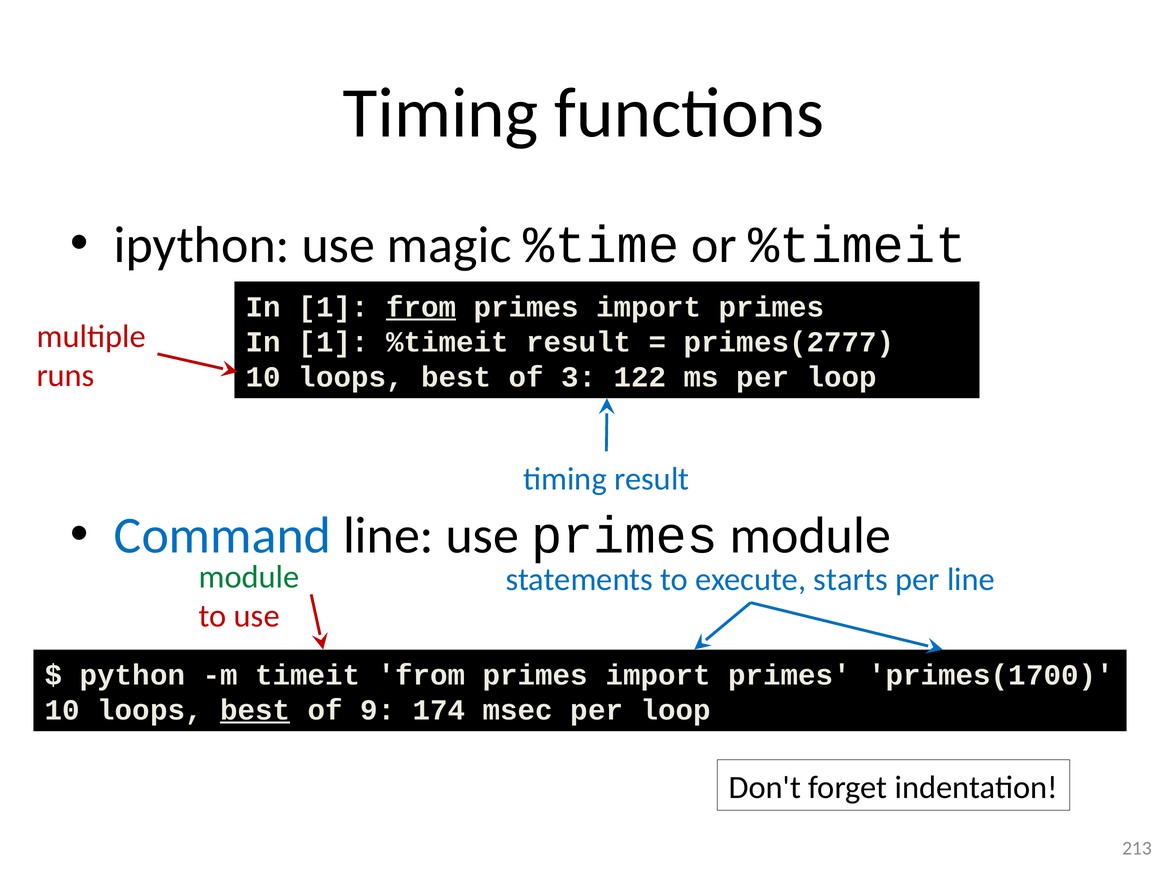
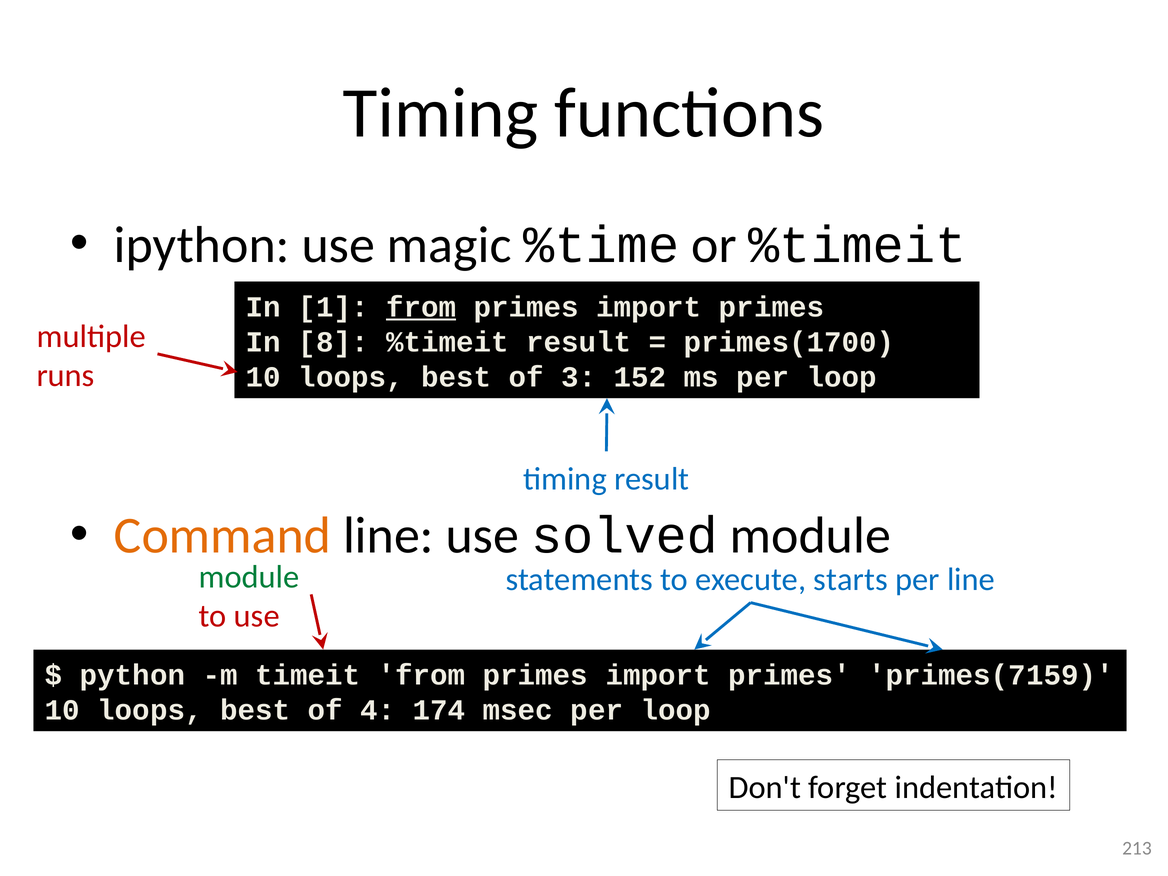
1 at (334, 342): 1 -> 8
primes(2777: primes(2777 -> primes(1700
122: 122 -> 152
Command colour: blue -> orange
use primes: primes -> solved
primes(1700: primes(1700 -> primes(7159
best at (255, 710) underline: present -> none
9: 9 -> 4
